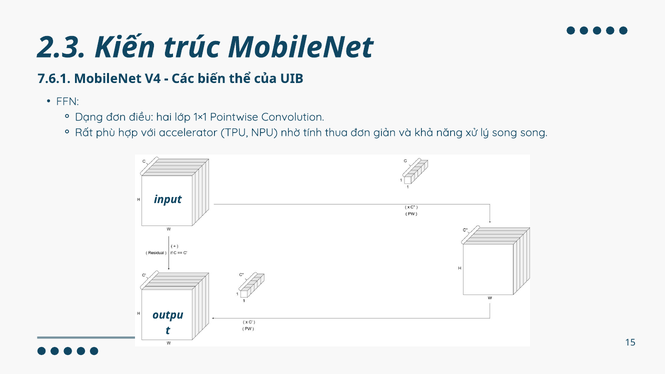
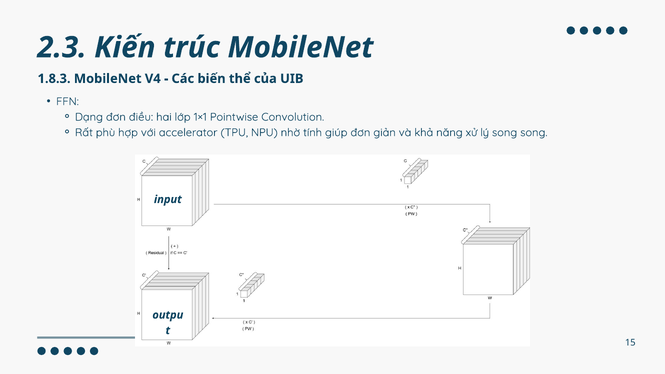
7.6.1: 7.6.1 -> 1.8.3
thua: thua -> giúp
